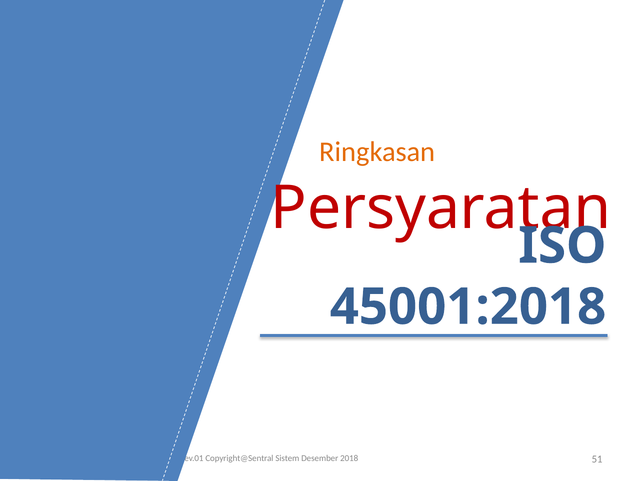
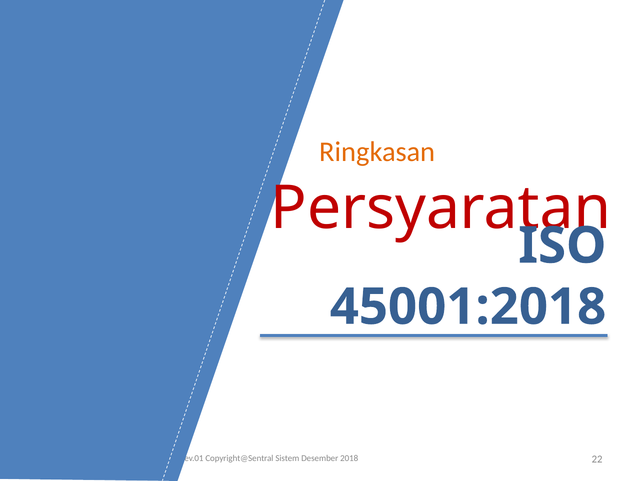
51: 51 -> 22
